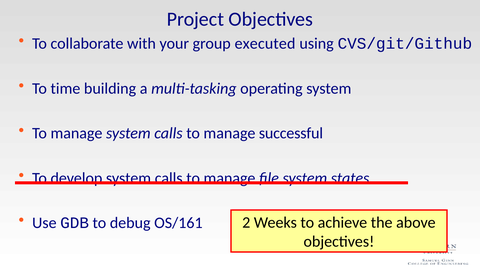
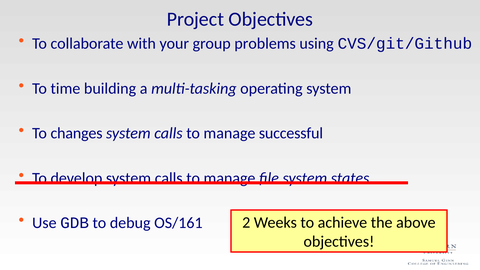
executed: executed -> problems
manage at (76, 133): manage -> changes
